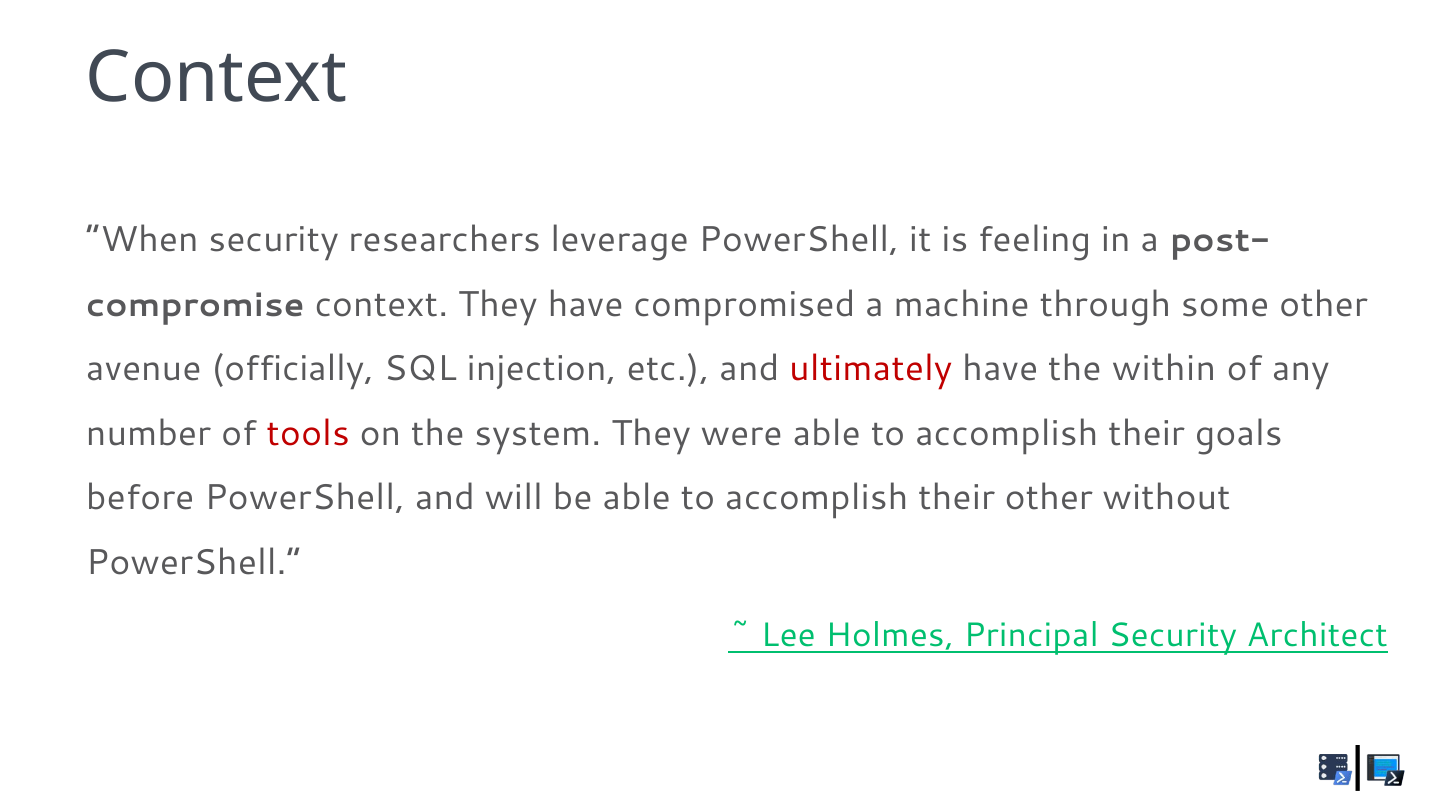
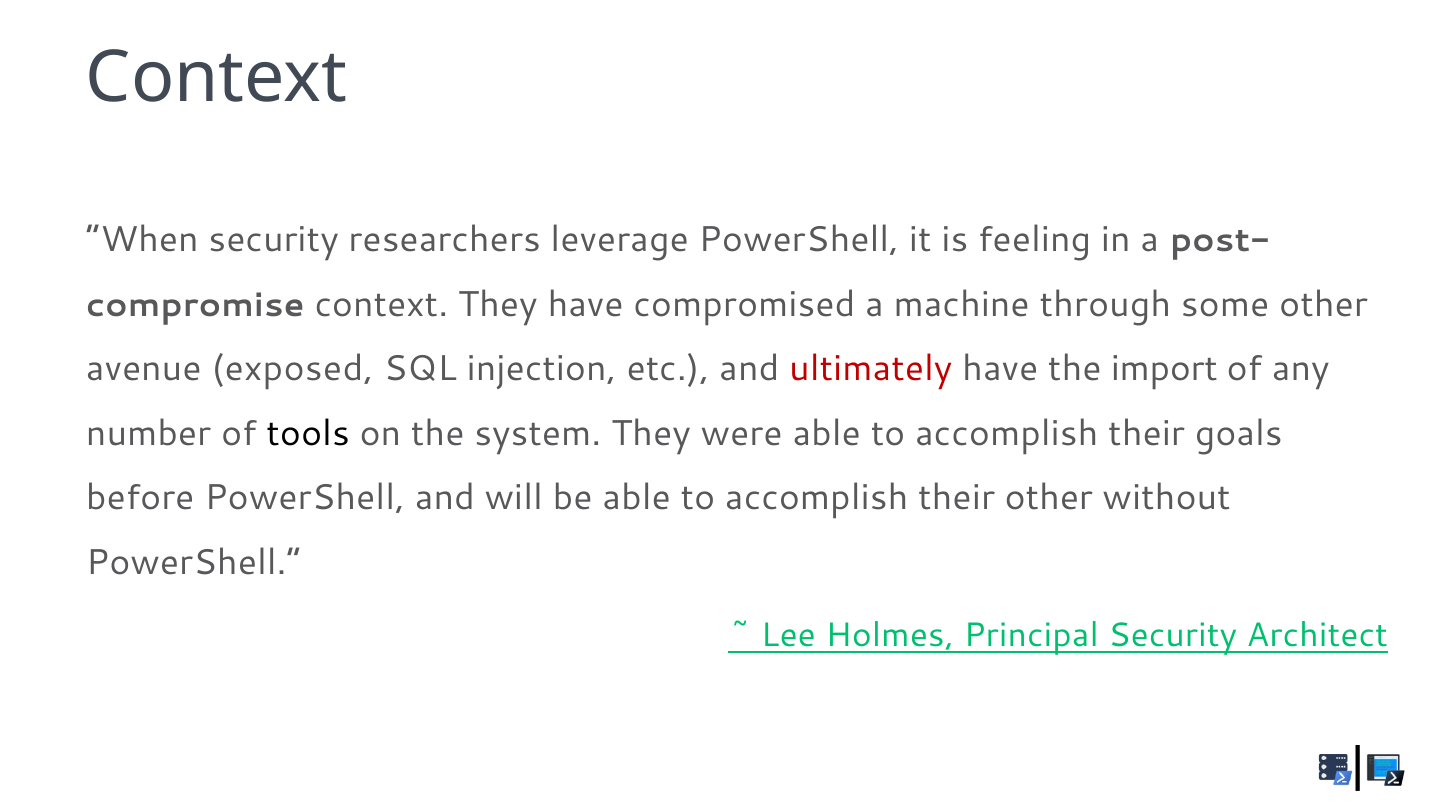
officially: officially -> exposed
within: within -> import
tools colour: red -> black
